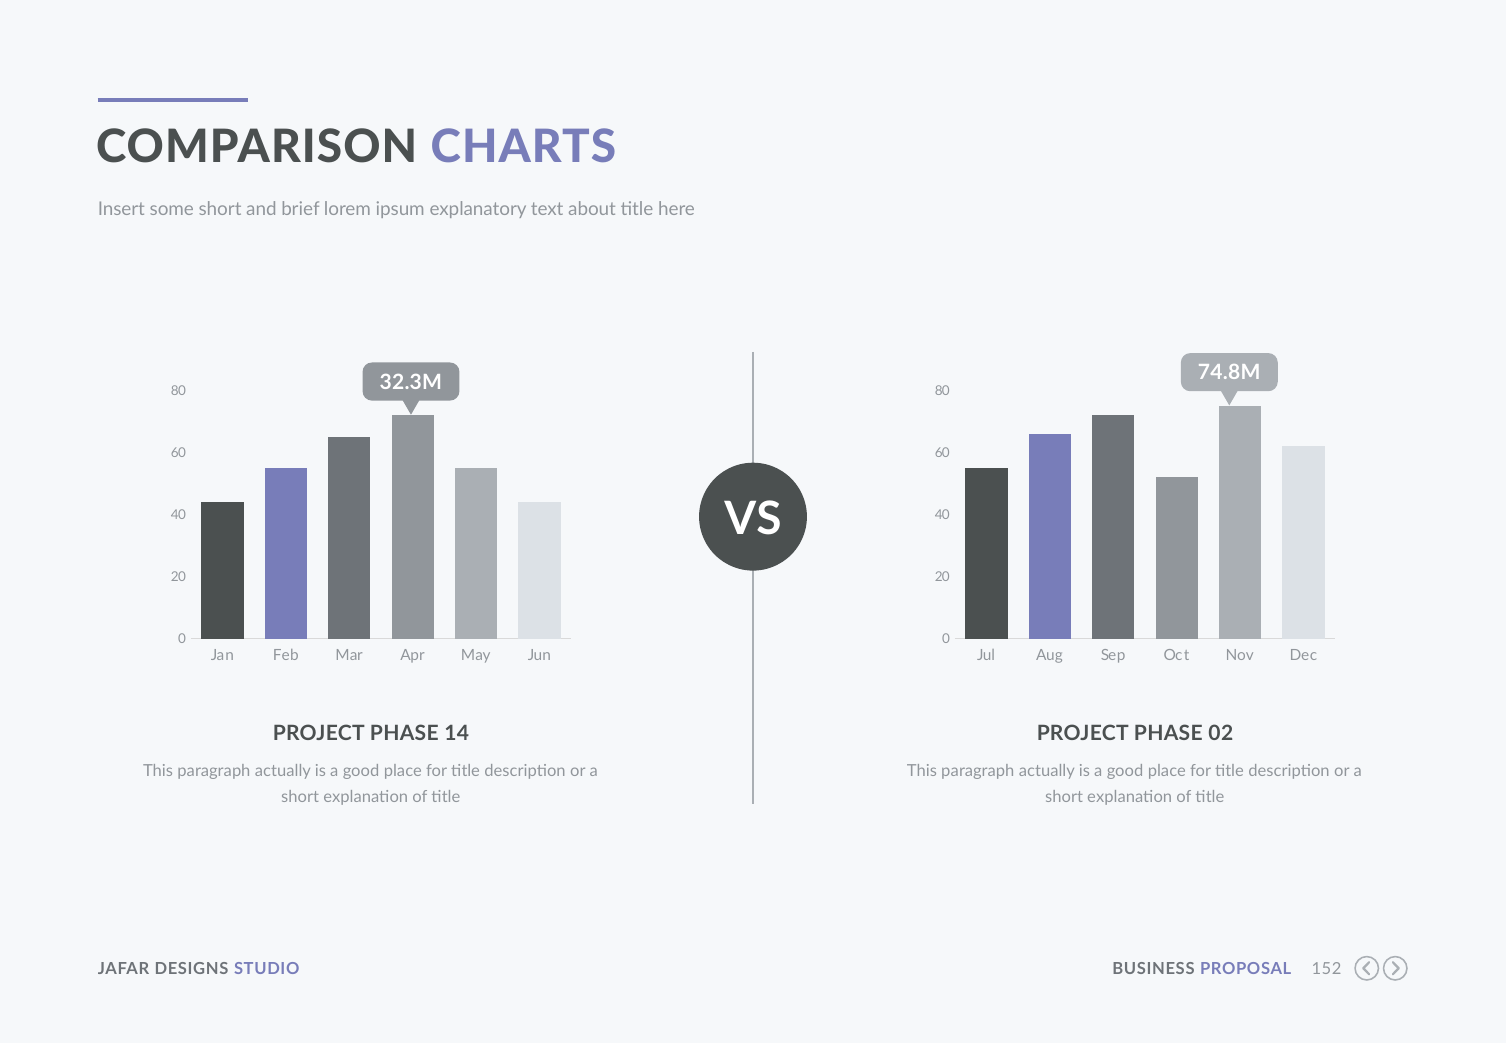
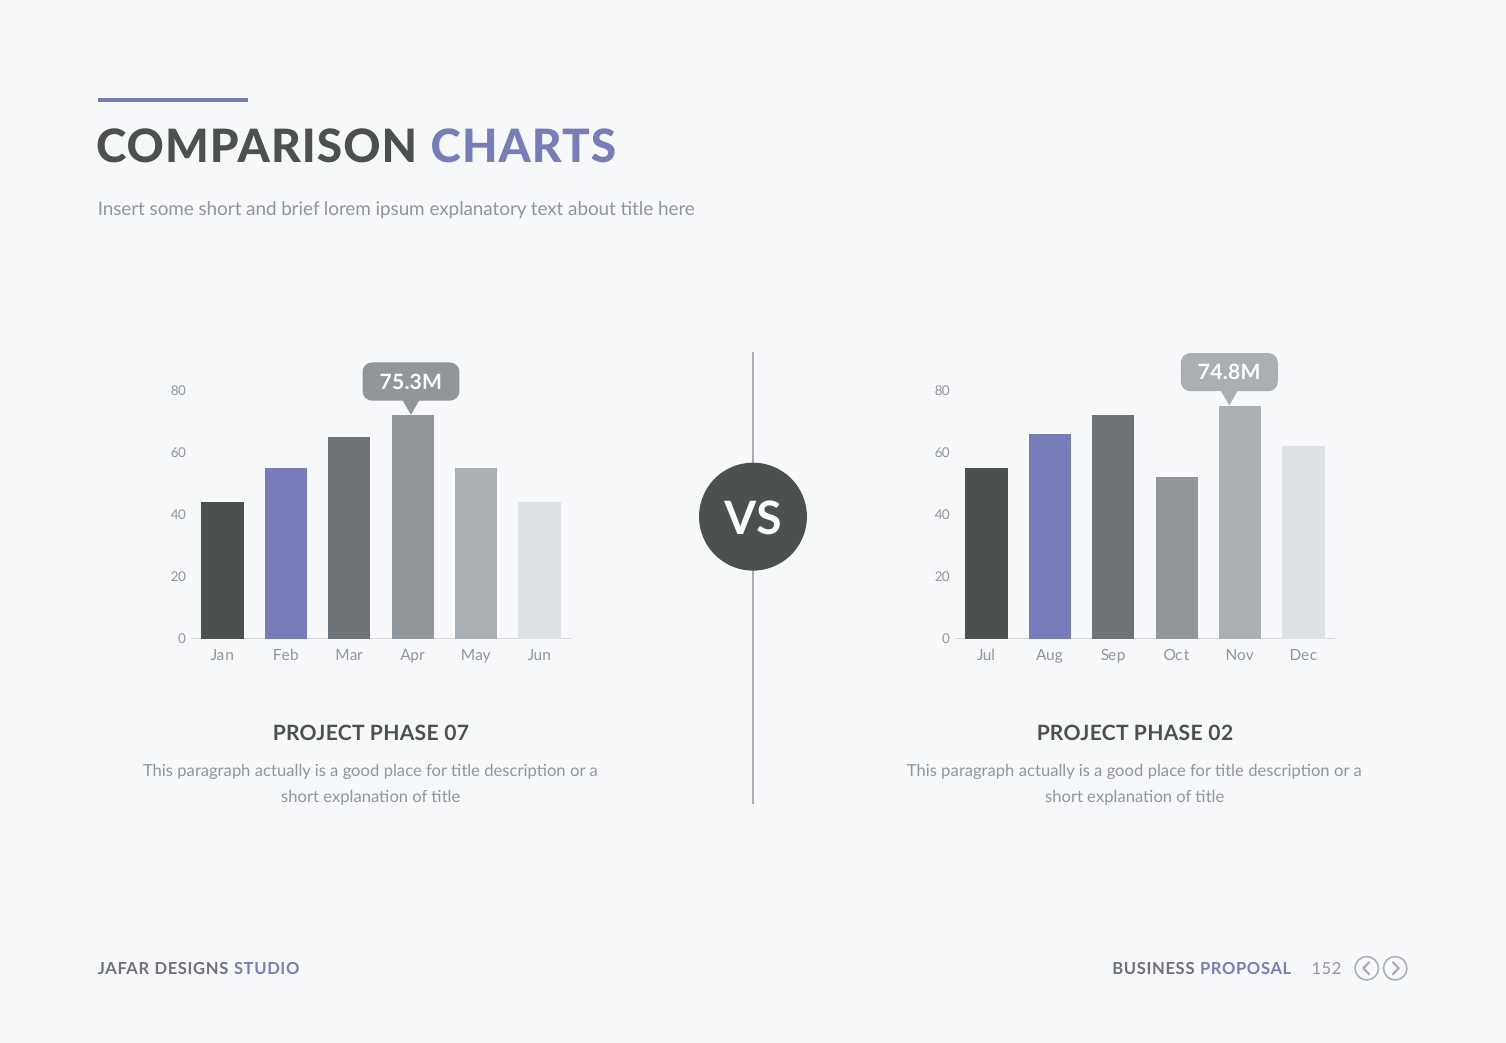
32.3M: 32.3M -> 75.3M
14: 14 -> 07
